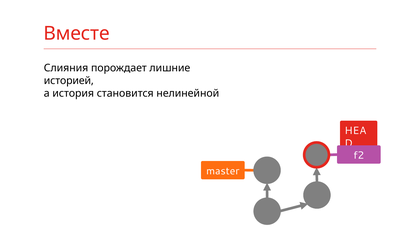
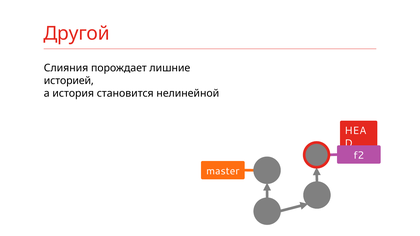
Вместе: Вместе -> Другой
